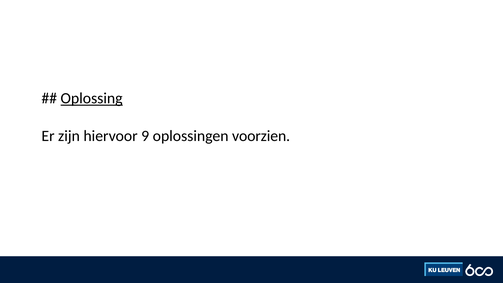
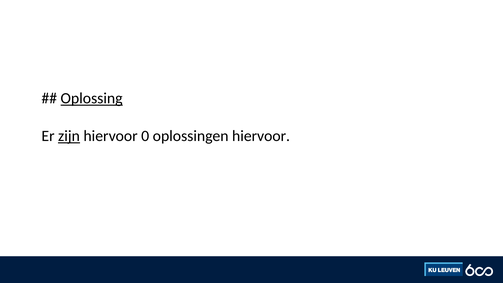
zijn underline: none -> present
9: 9 -> 0
oplossingen voorzien: voorzien -> hiervoor
